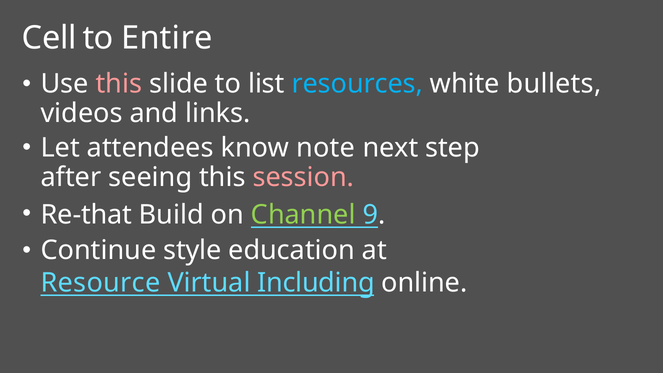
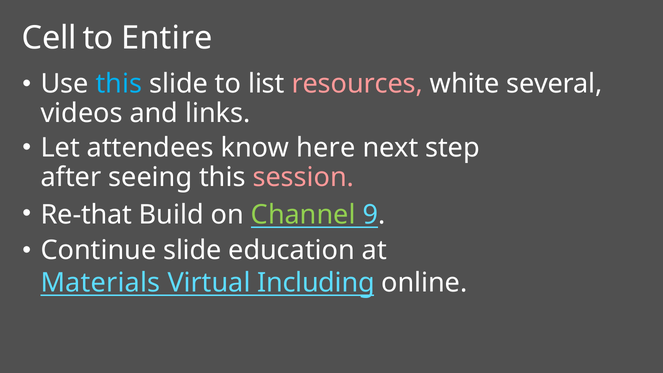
this at (119, 84) colour: pink -> light blue
resources colour: light blue -> pink
bullets: bullets -> several
note: note -> here
Continue style: style -> slide
Resource: Resource -> Materials
